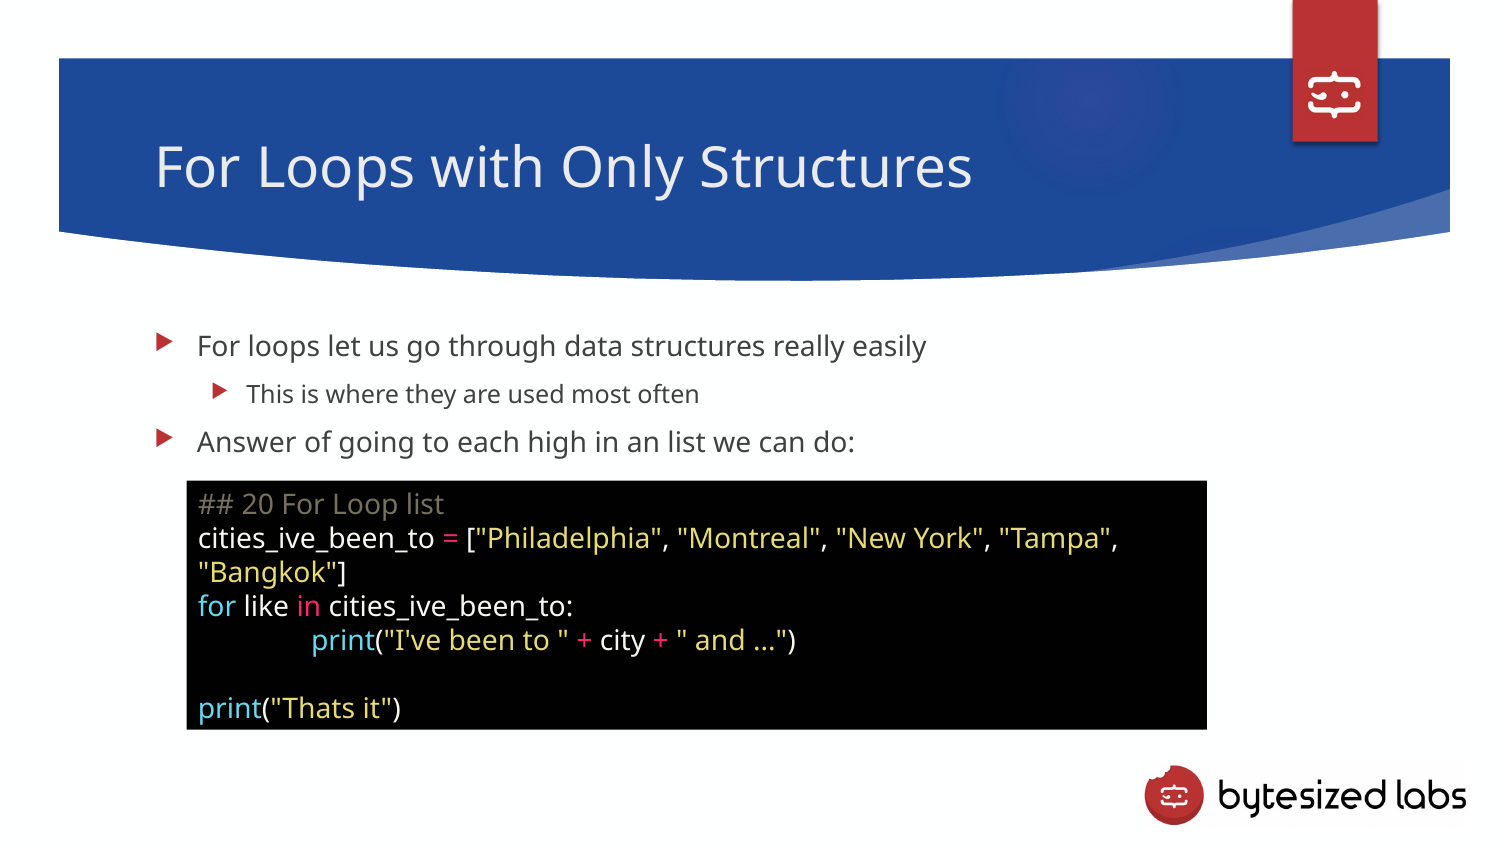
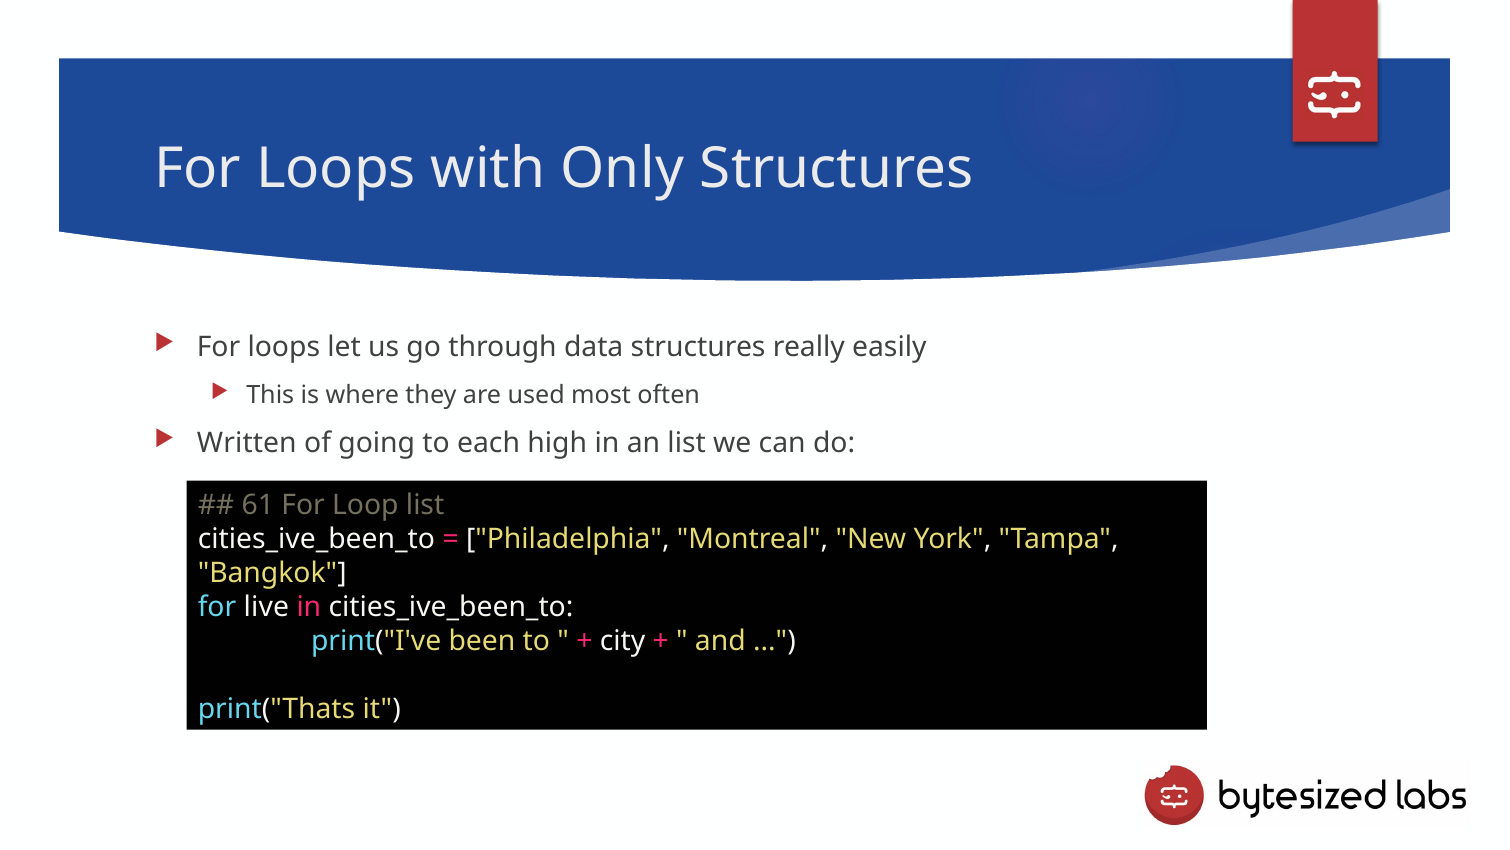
Answer: Answer -> Written
20: 20 -> 61
like: like -> live
